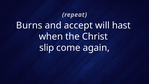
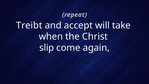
Burns: Burns -> Treibt
hast: hast -> take
